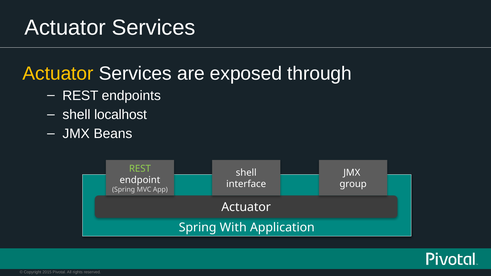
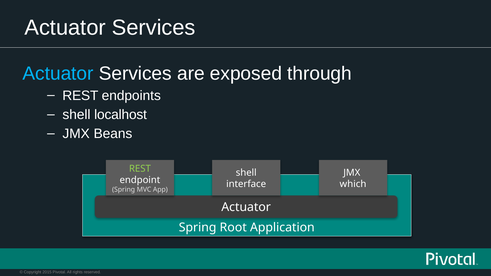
Actuator at (58, 74) colour: yellow -> light blue
group: group -> which
With: With -> Root
